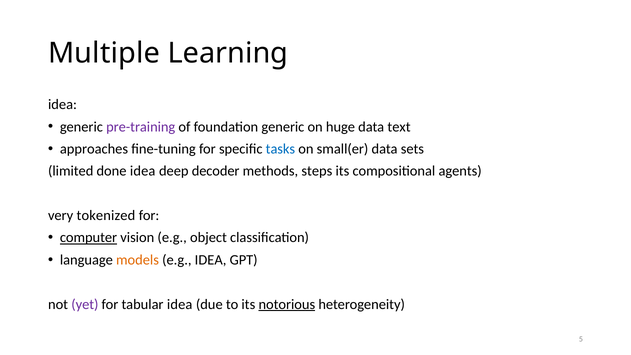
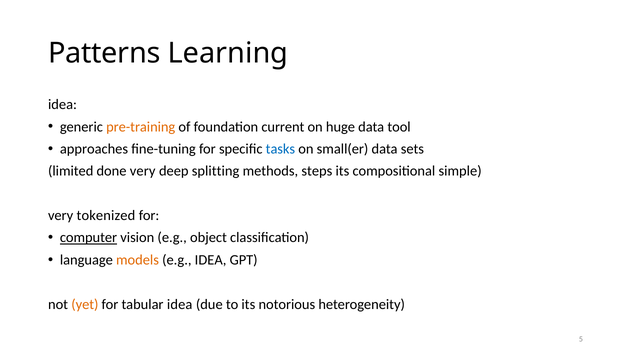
Multiple: Multiple -> Patterns
pre-training colour: purple -> orange
foundation generic: generic -> current
text: text -> tool
done idea: idea -> very
decoder: decoder -> splitting
agents: agents -> simple
yet colour: purple -> orange
notorious underline: present -> none
